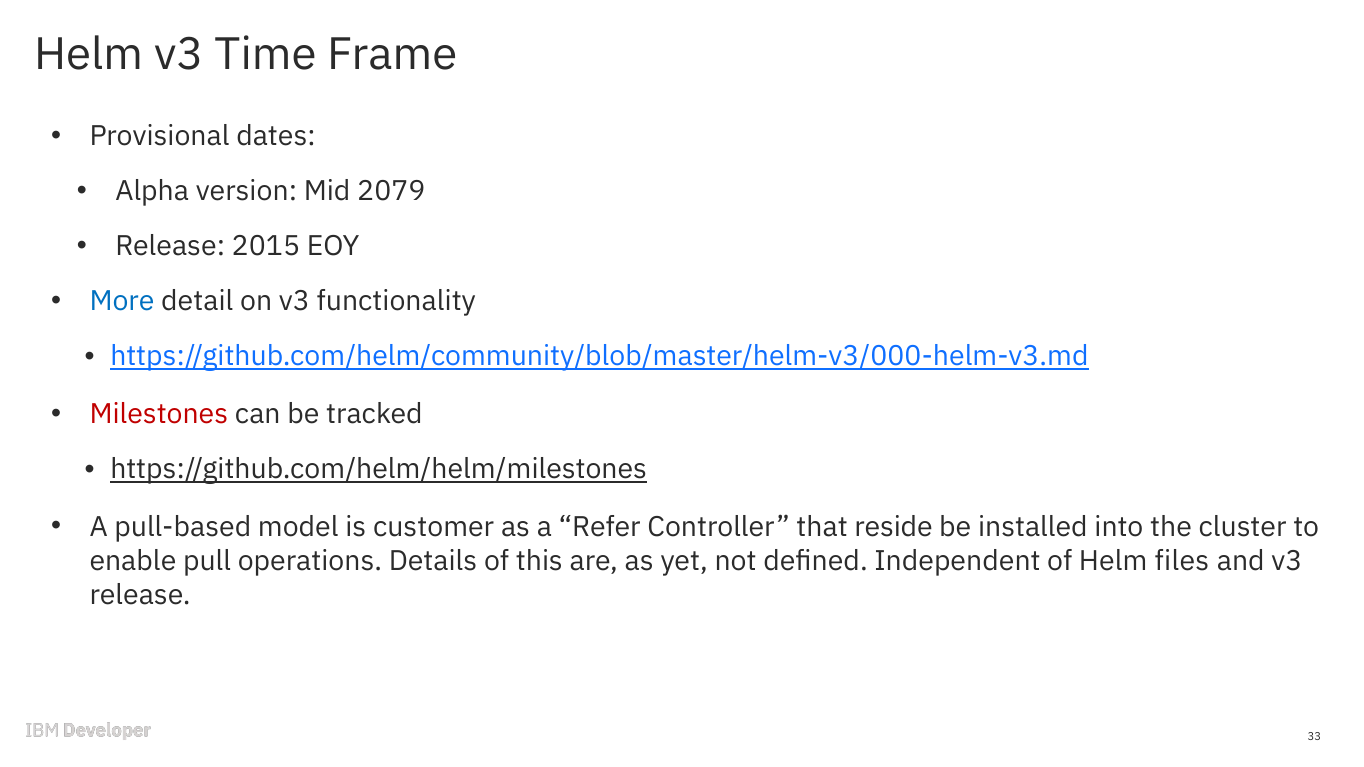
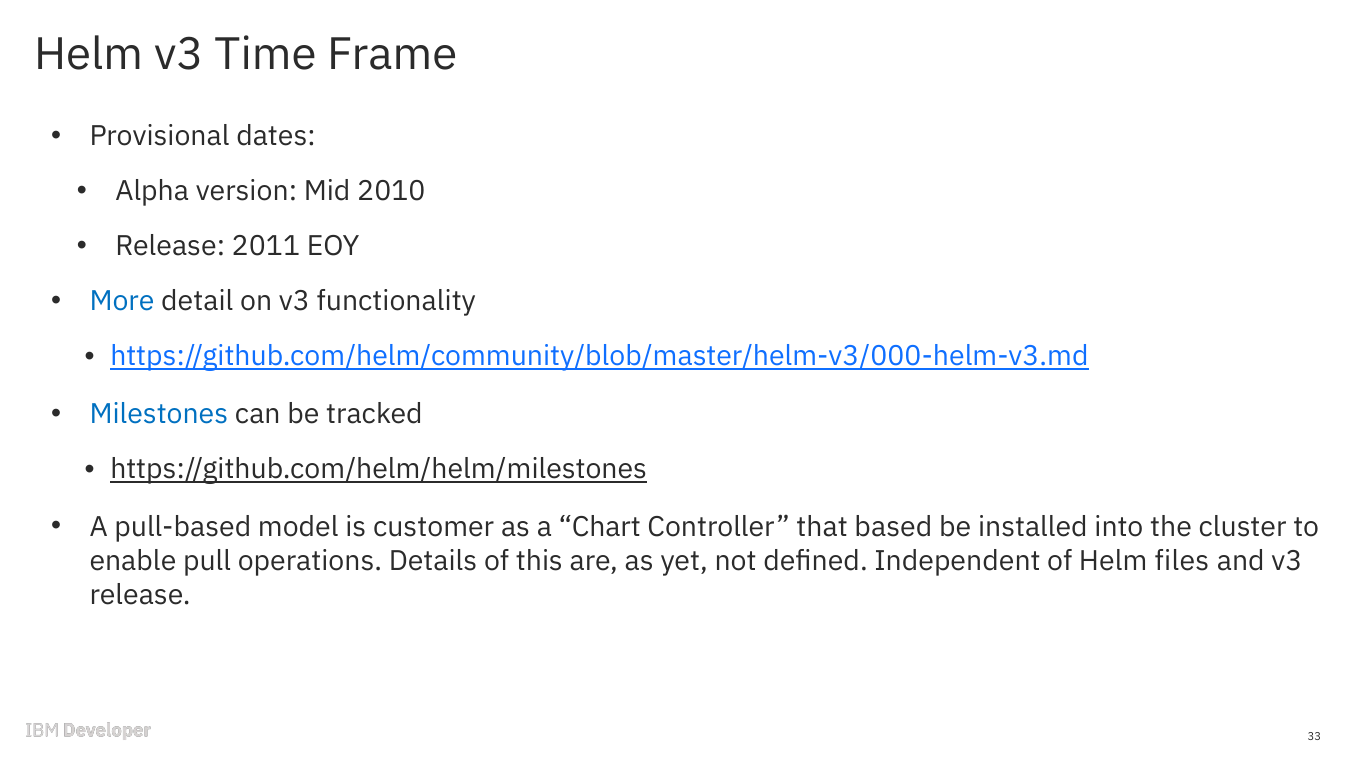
2079: 2079 -> 2010
2015: 2015 -> 2011
Milestones colour: red -> blue
Refer: Refer -> Chart
reside: reside -> based
